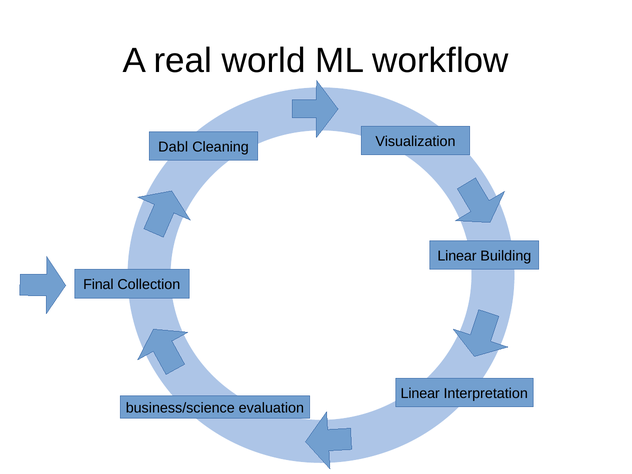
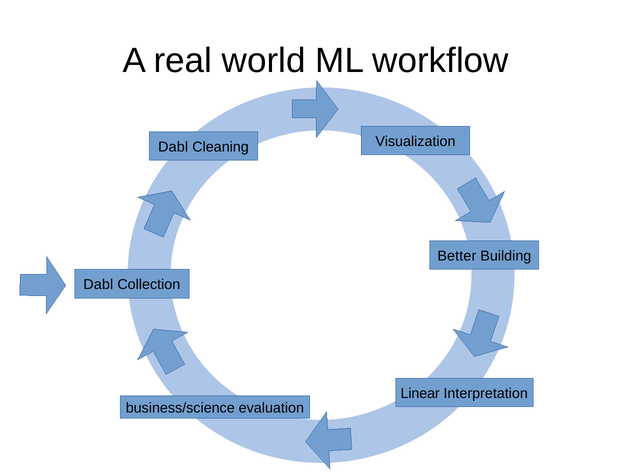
Linear at (457, 256): Linear -> Better
Final at (98, 285): Final -> Dabl
